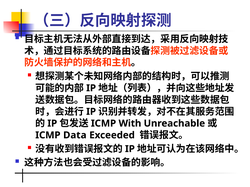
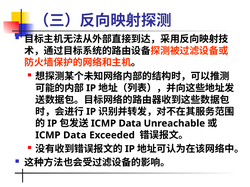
With at (130, 124): With -> Data
